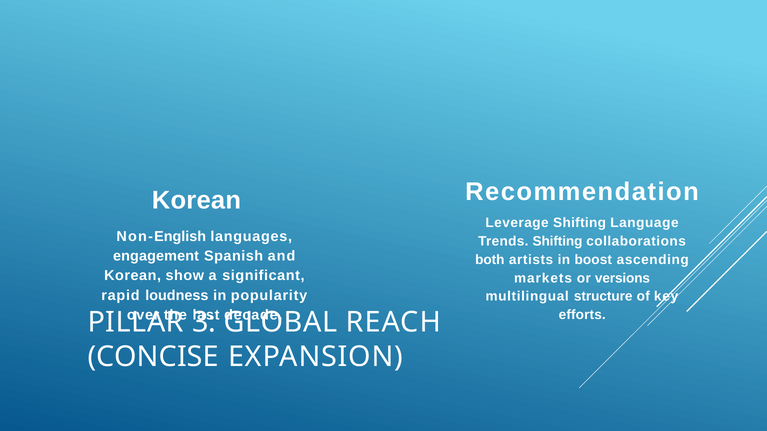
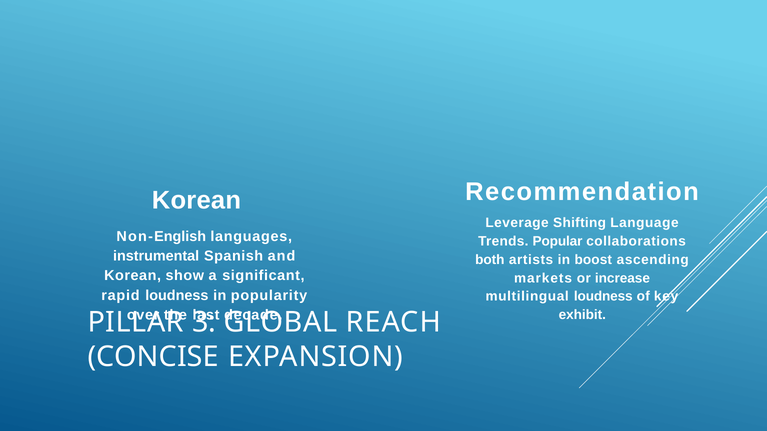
Trends Shifting: Shifting -> Popular
engagement: engagement -> instrumental
versions: versions -> increase
multilingual structure: structure -> loudness
efforts: efforts -> exhibit
